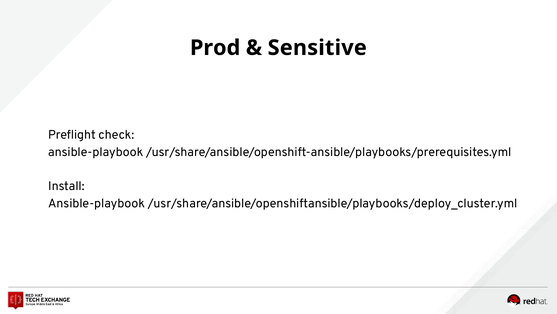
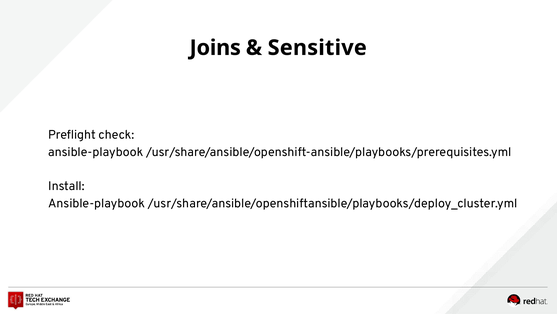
Prod: Prod -> Joins
